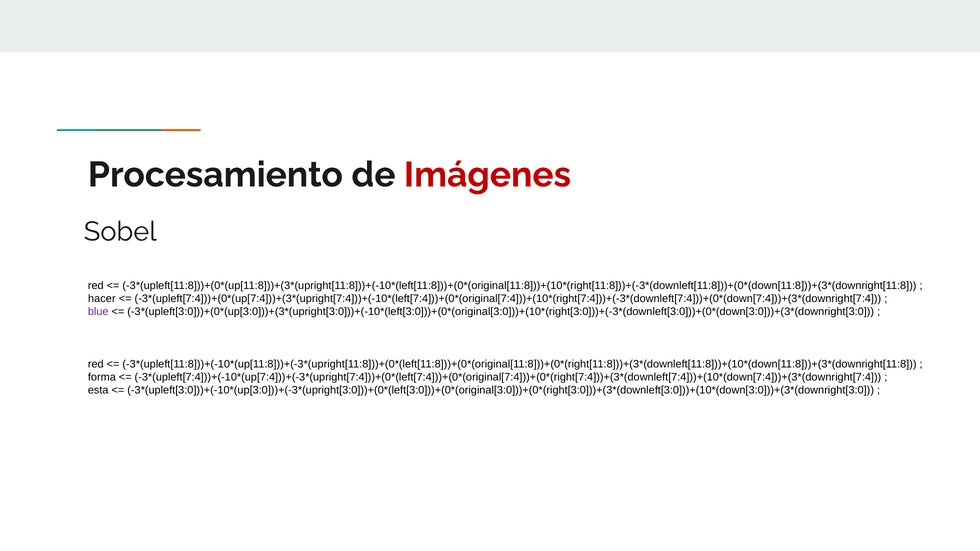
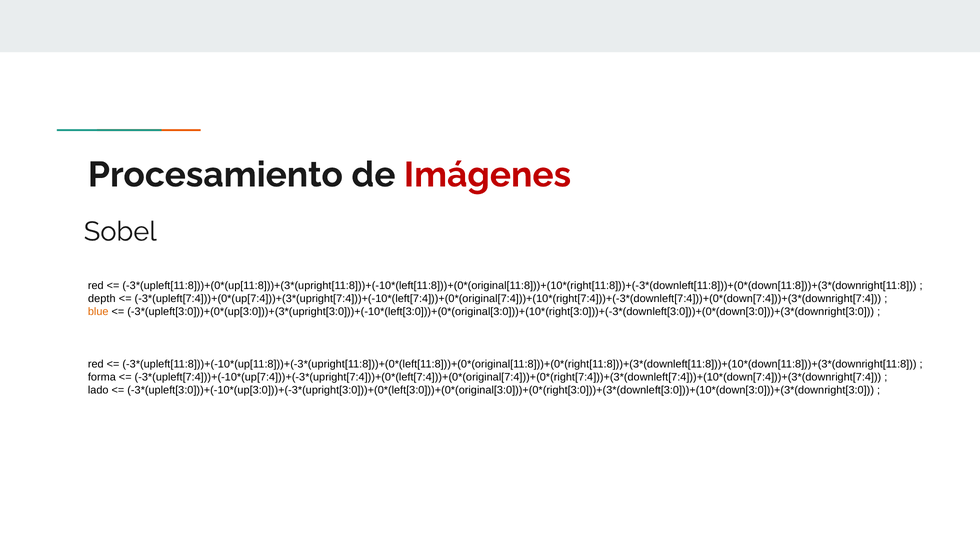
hacer: hacer -> depth
blue colour: purple -> orange
esta: esta -> lado
